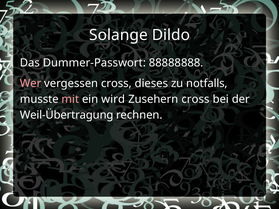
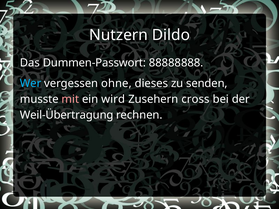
Solange: Solange -> Nutzern
Dummer-Passwort: Dummer-Passwort -> Dummen-Passwort
Wer colour: pink -> light blue
vergessen cross: cross -> ohne
notfalls: notfalls -> senden
